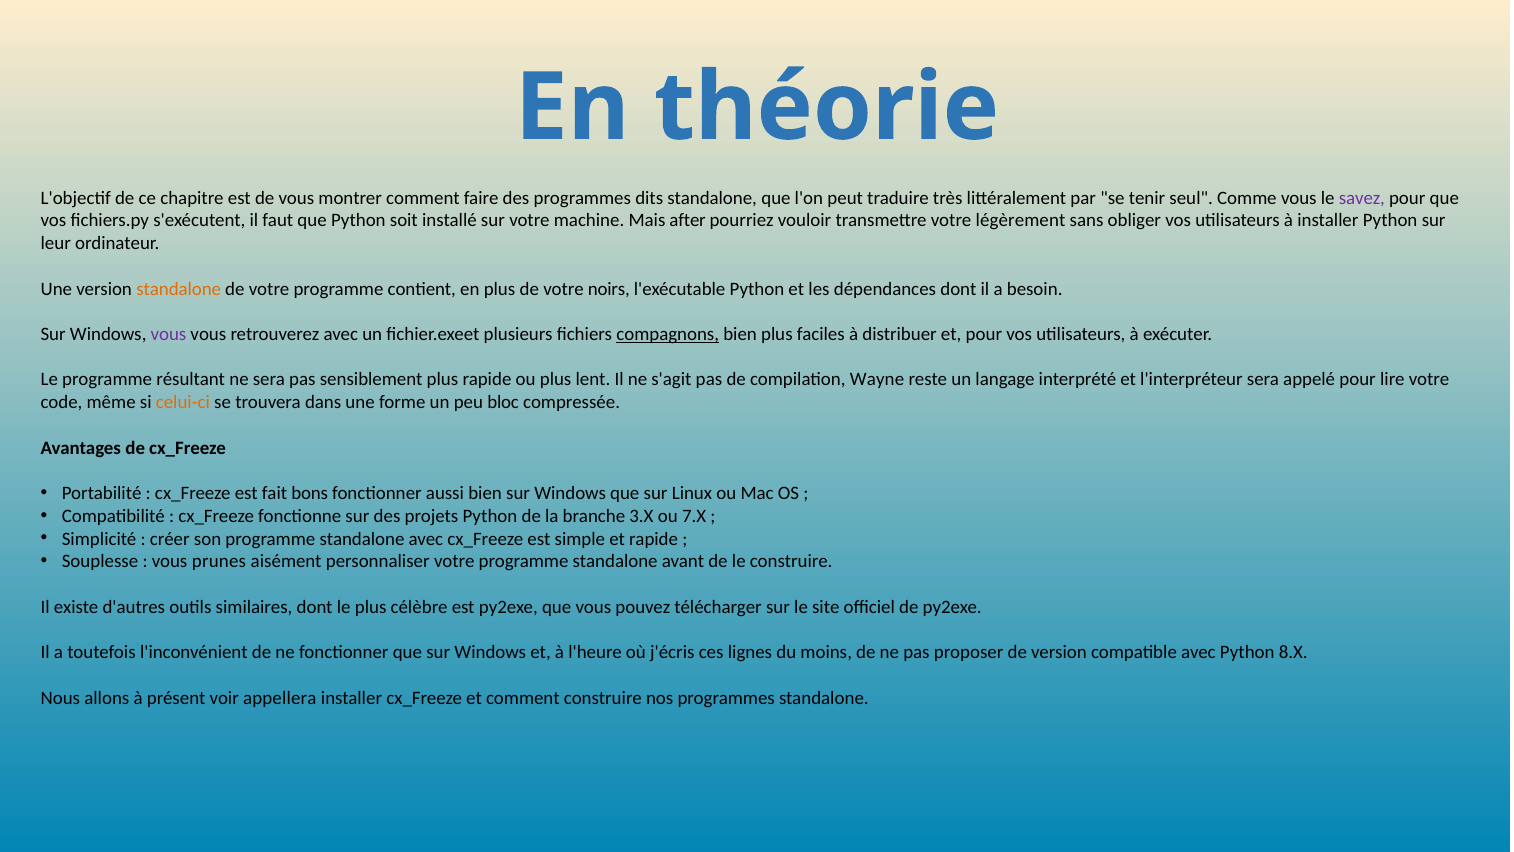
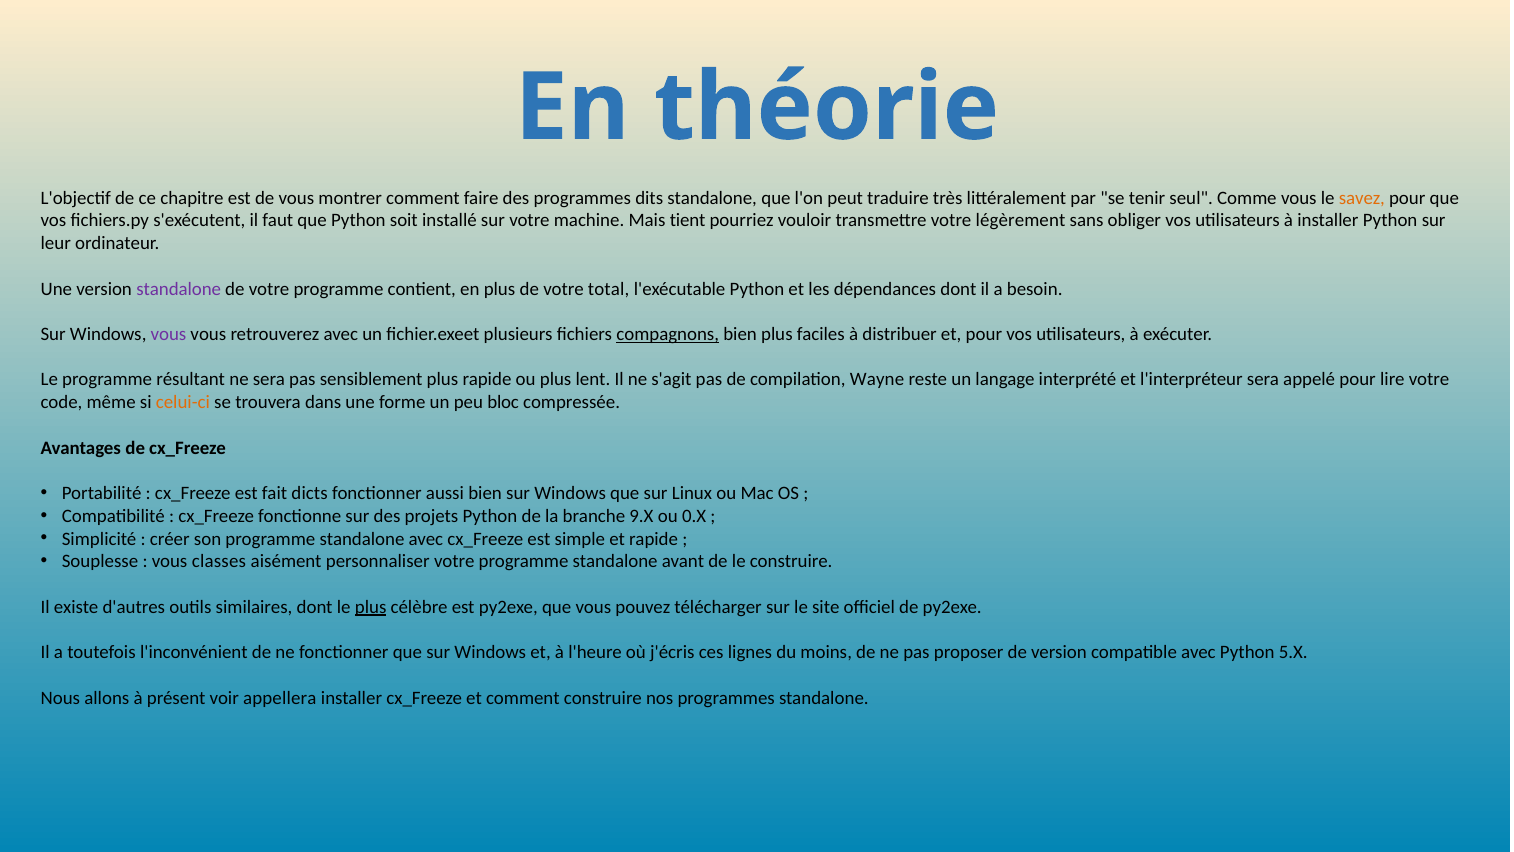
savez colour: purple -> orange
after: after -> tient
standalone at (179, 289) colour: orange -> purple
noirs: noirs -> total
bons: bons -> dicts
3.X: 3.X -> 9.X
7.X: 7.X -> 0.X
prunes: prunes -> classes
plus at (371, 607) underline: none -> present
8.X: 8.X -> 5.X
